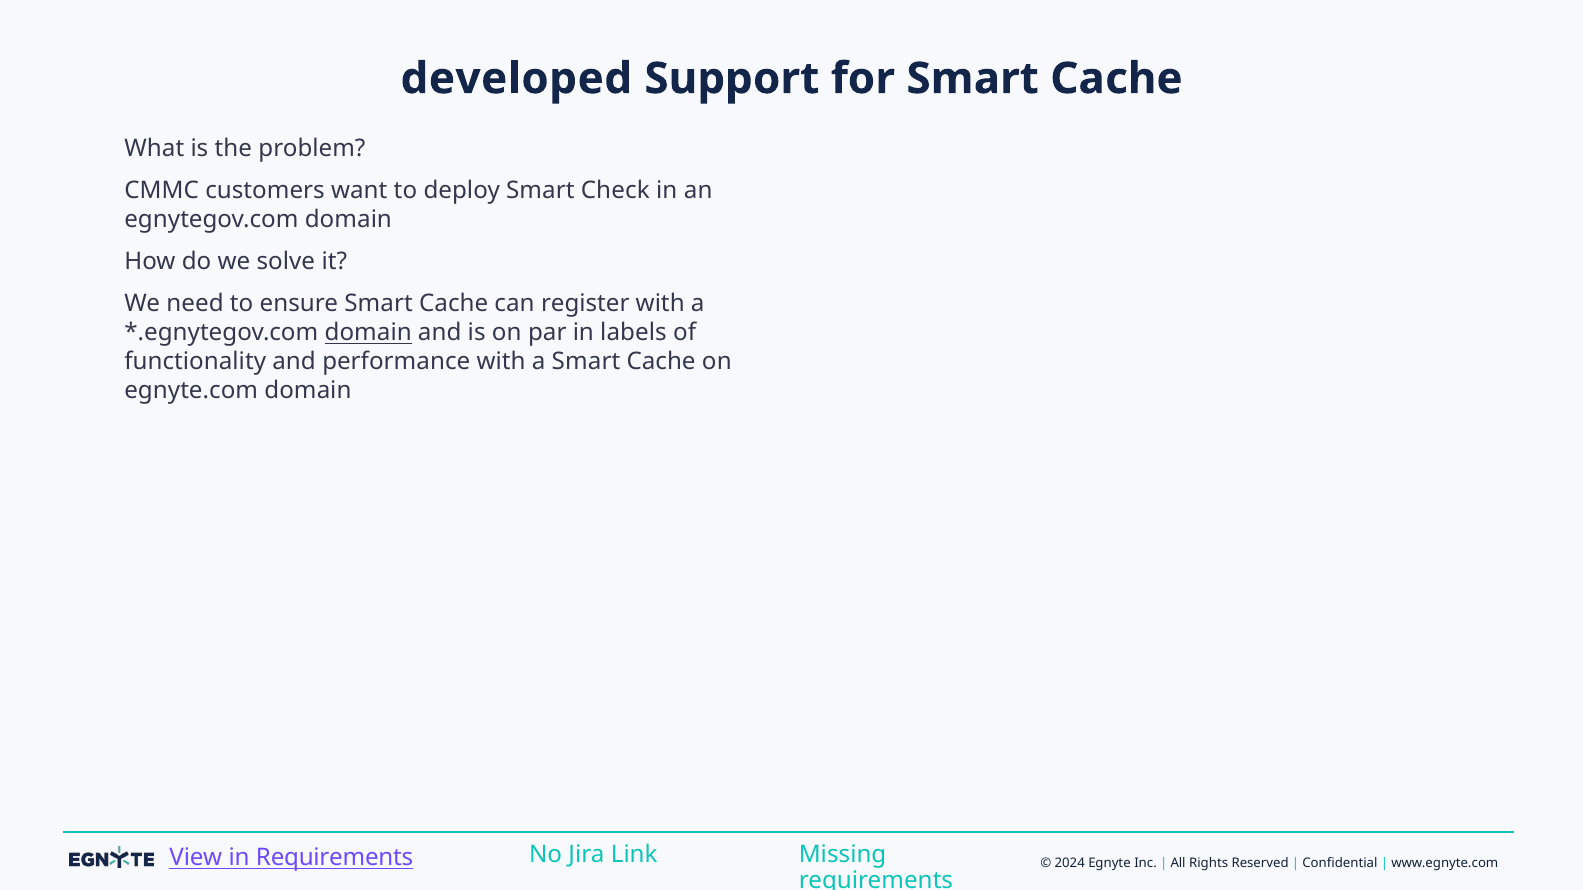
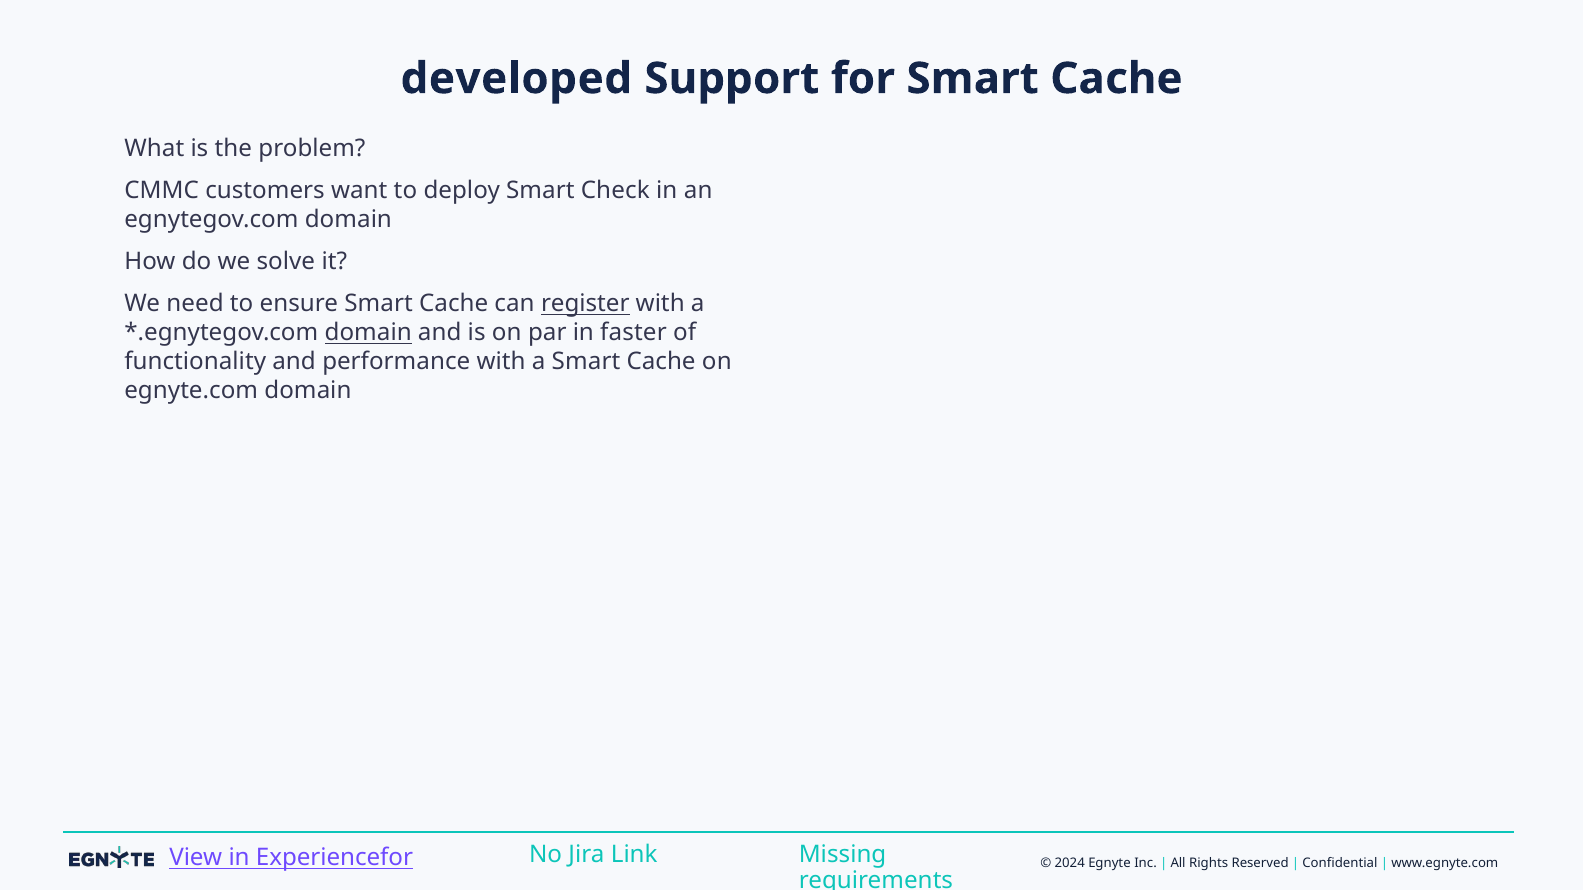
register underline: none -> present
labels: labels -> faster
in Requirements: Requirements -> Experiencefor
